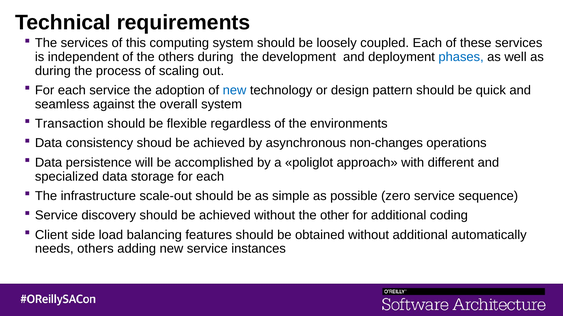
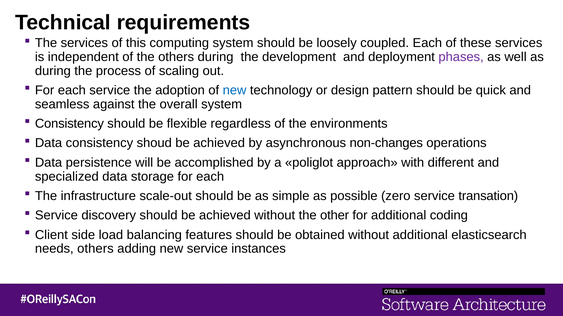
phases colour: blue -> purple
Transaction at (69, 124): Transaction -> Consistency
sequence: sequence -> transation
automatically: automatically -> elasticsearch
